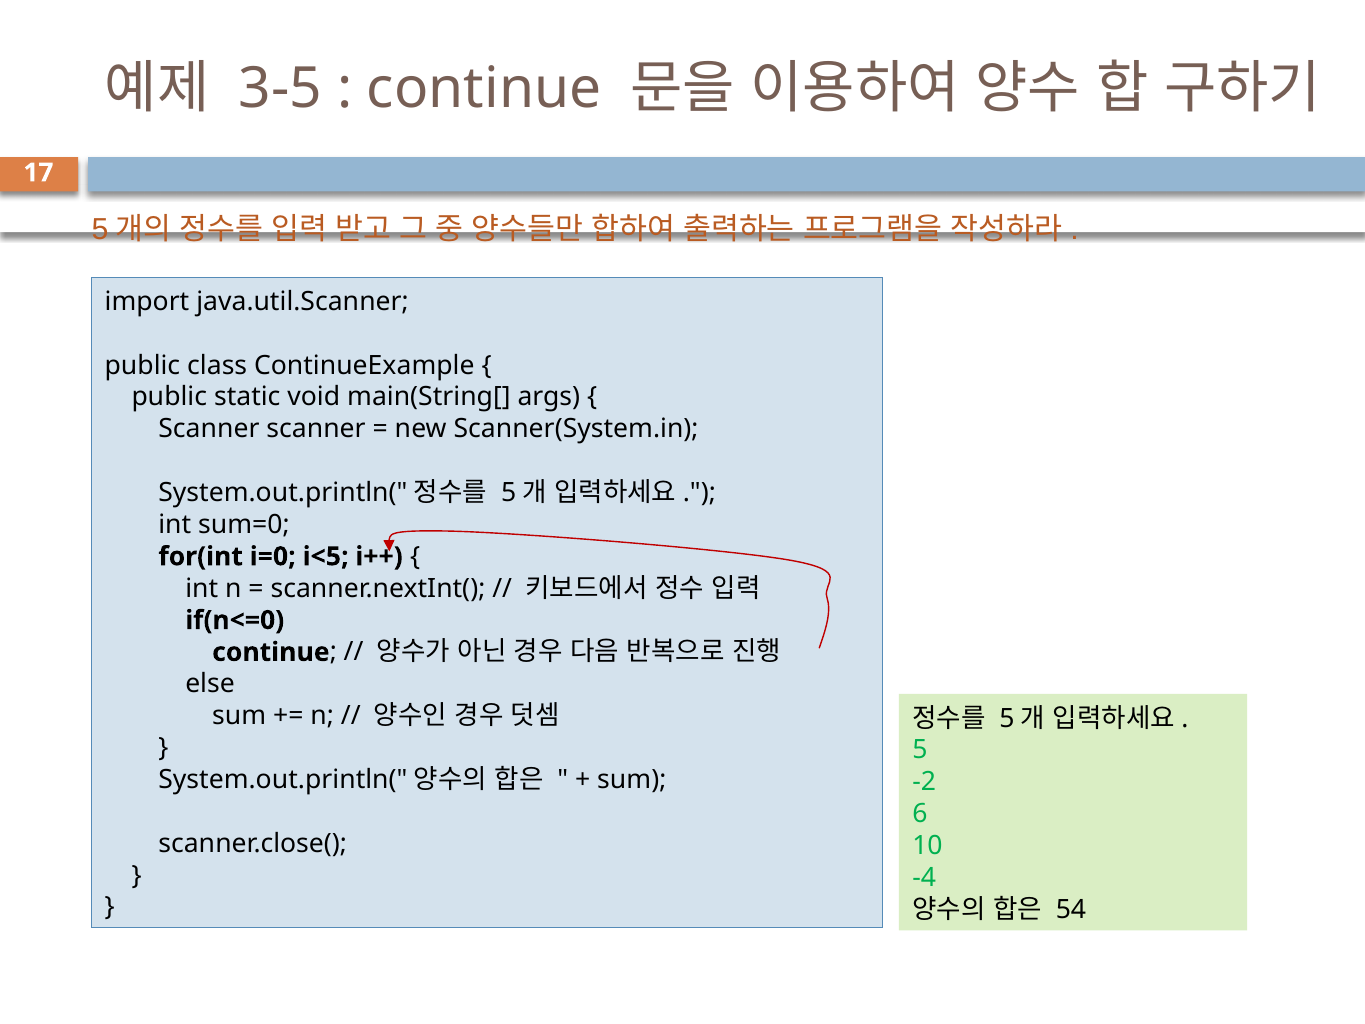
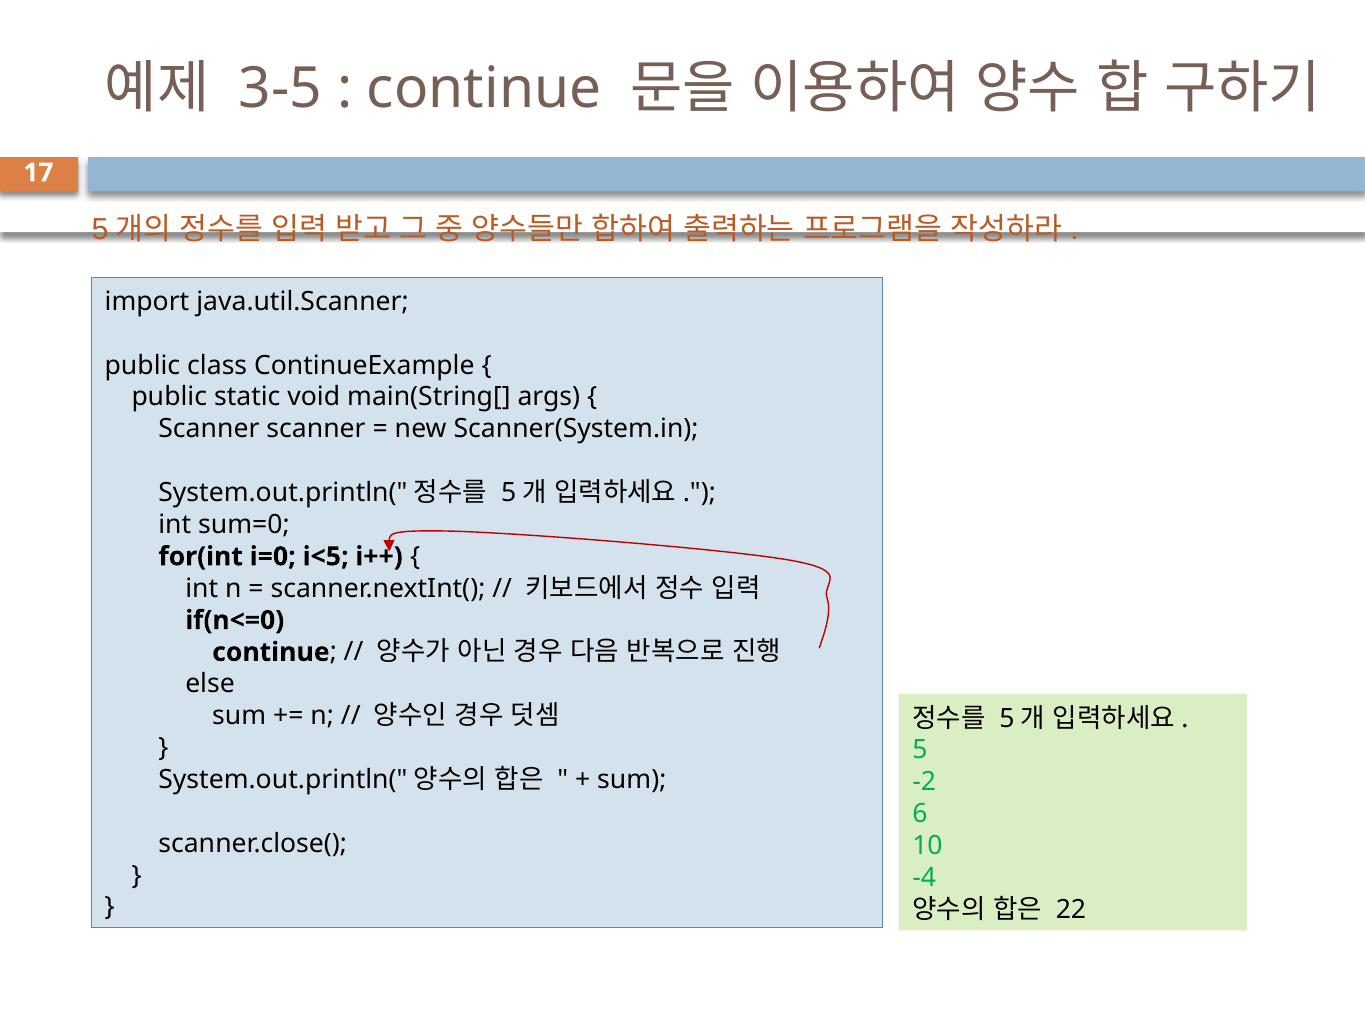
54: 54 -> 22
